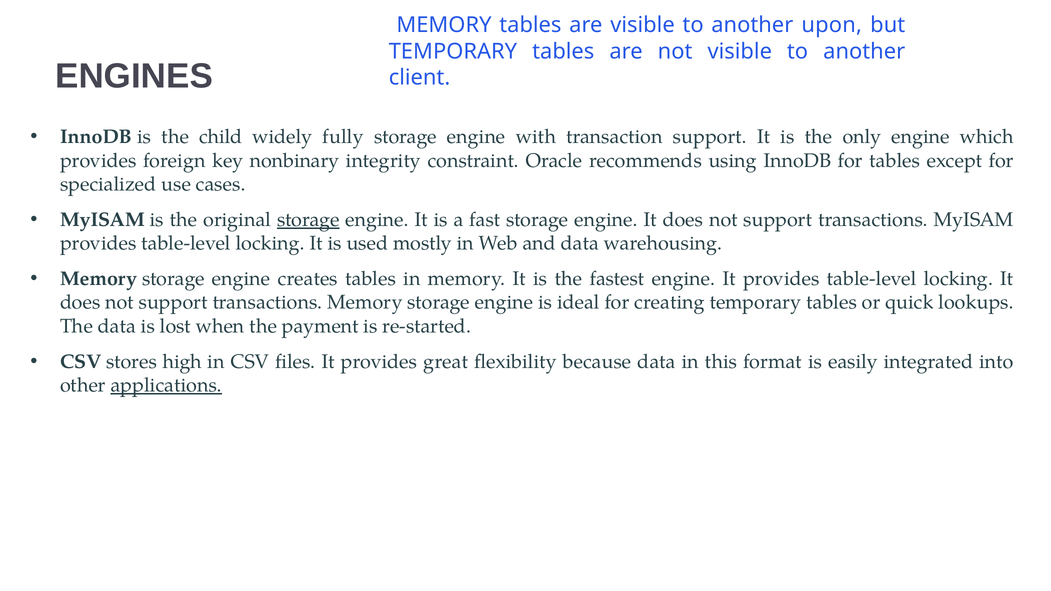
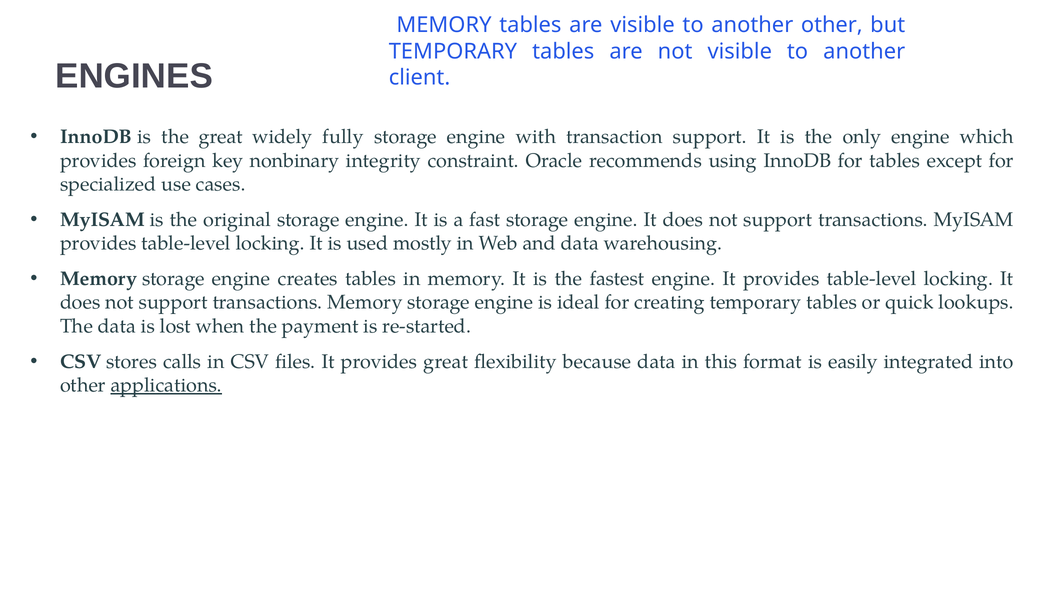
another upon: upon -> other
the child: child -> great
storage at (308, 220) underline: present -> none
high: high -> calls
